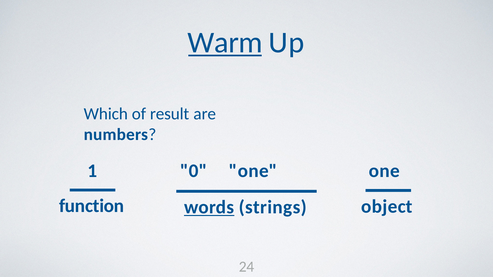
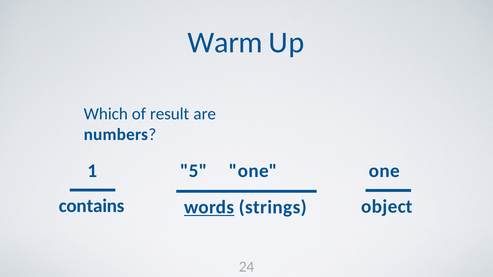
Warm underline: present -> none
0: 0 -> 5
function: function -> contains
